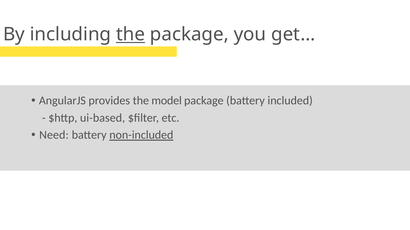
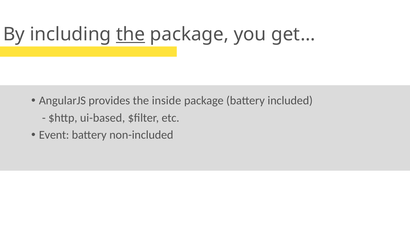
model: model -> inside
Need: Need -> Event
non-included underline: present -> none
